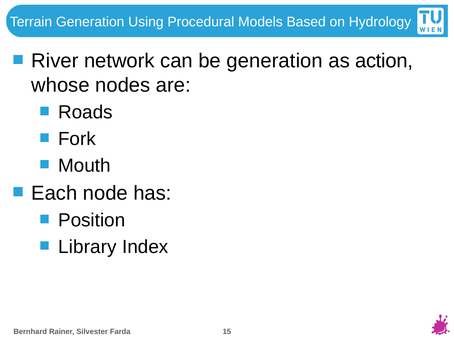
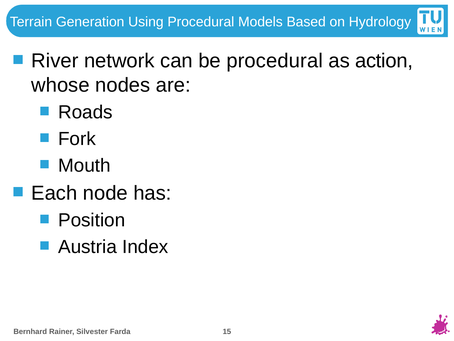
be generation: generation -> procedural
Library: Library -> Austria
